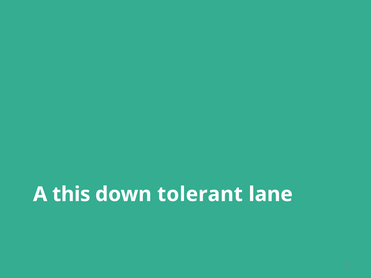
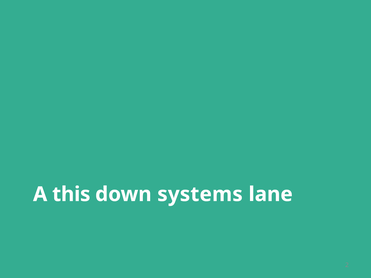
tolerant: tolerant -> systems
